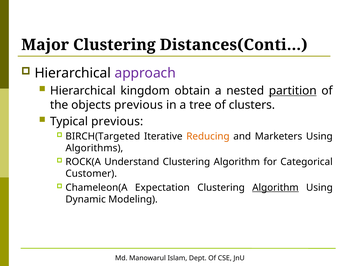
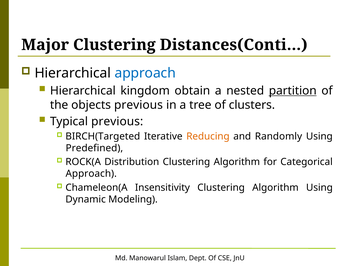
approach at (145, 73) colour: purple -> blue
Marketers: Marketers -> Randomly
Algorithms: Algorithms -> Predefined
Understand: Understand -> Distribution
Customer at (91, 173): Customer -> Approach
Expectation: Expectation -> Insensitivity
Algorithm at (275, 187) underline: present -> none
